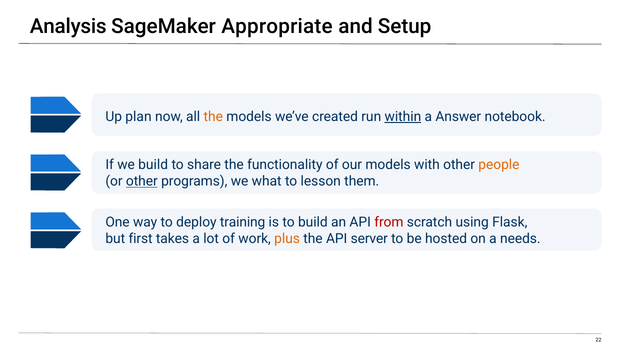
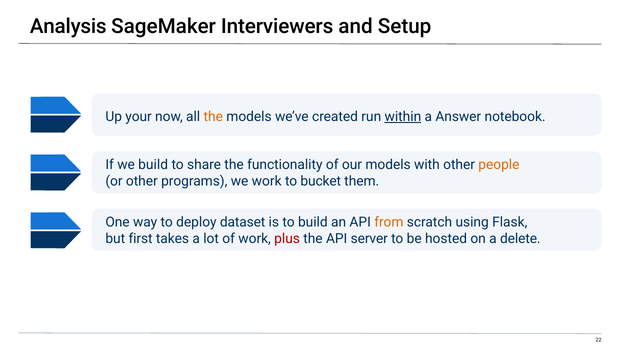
Appropriate: Appropriate -> Interviewers
plan: plan -> your
other at (142, 181) underline: present -> none
we what: what -> work
lesson: lesson -> bucket
training: training -> dataset
from colour: red -> orange
plus colour: orange -> red
needs: needs -> delete
